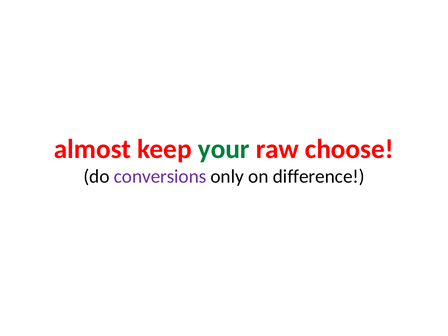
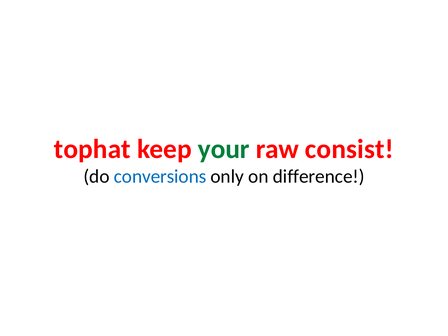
almost: almost -> tophat
choose: choose -> consist
conversions colour: purple -> blue
